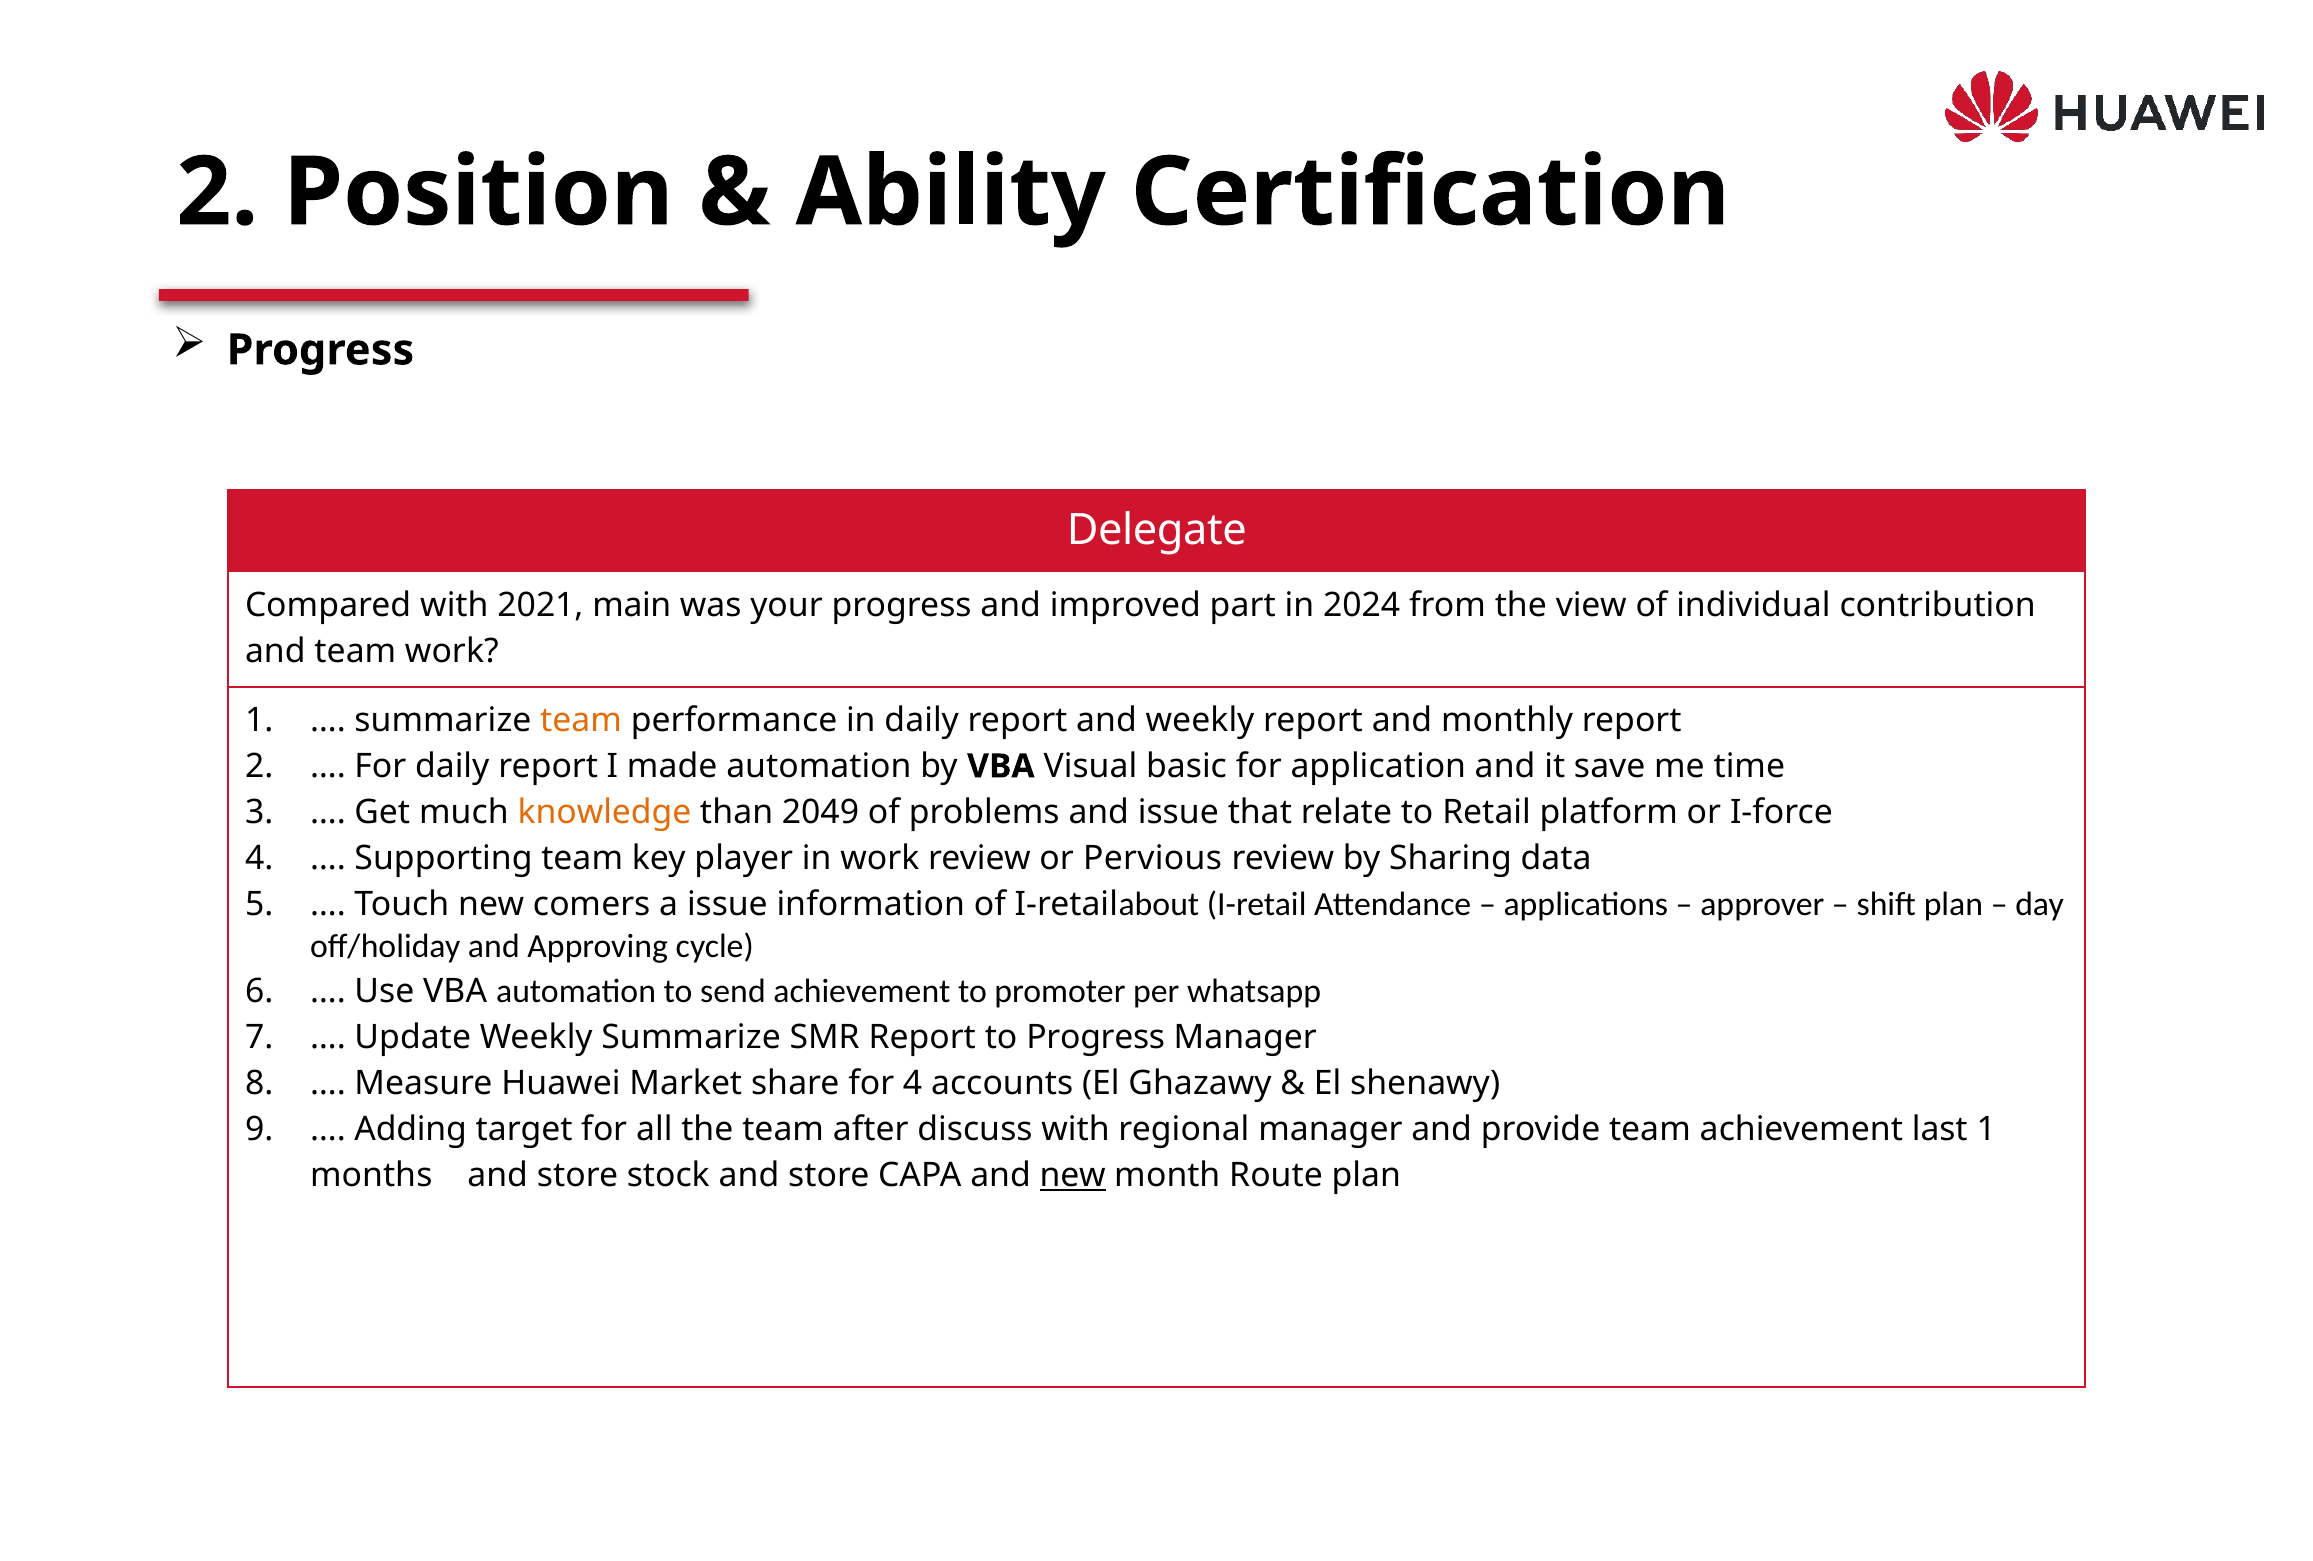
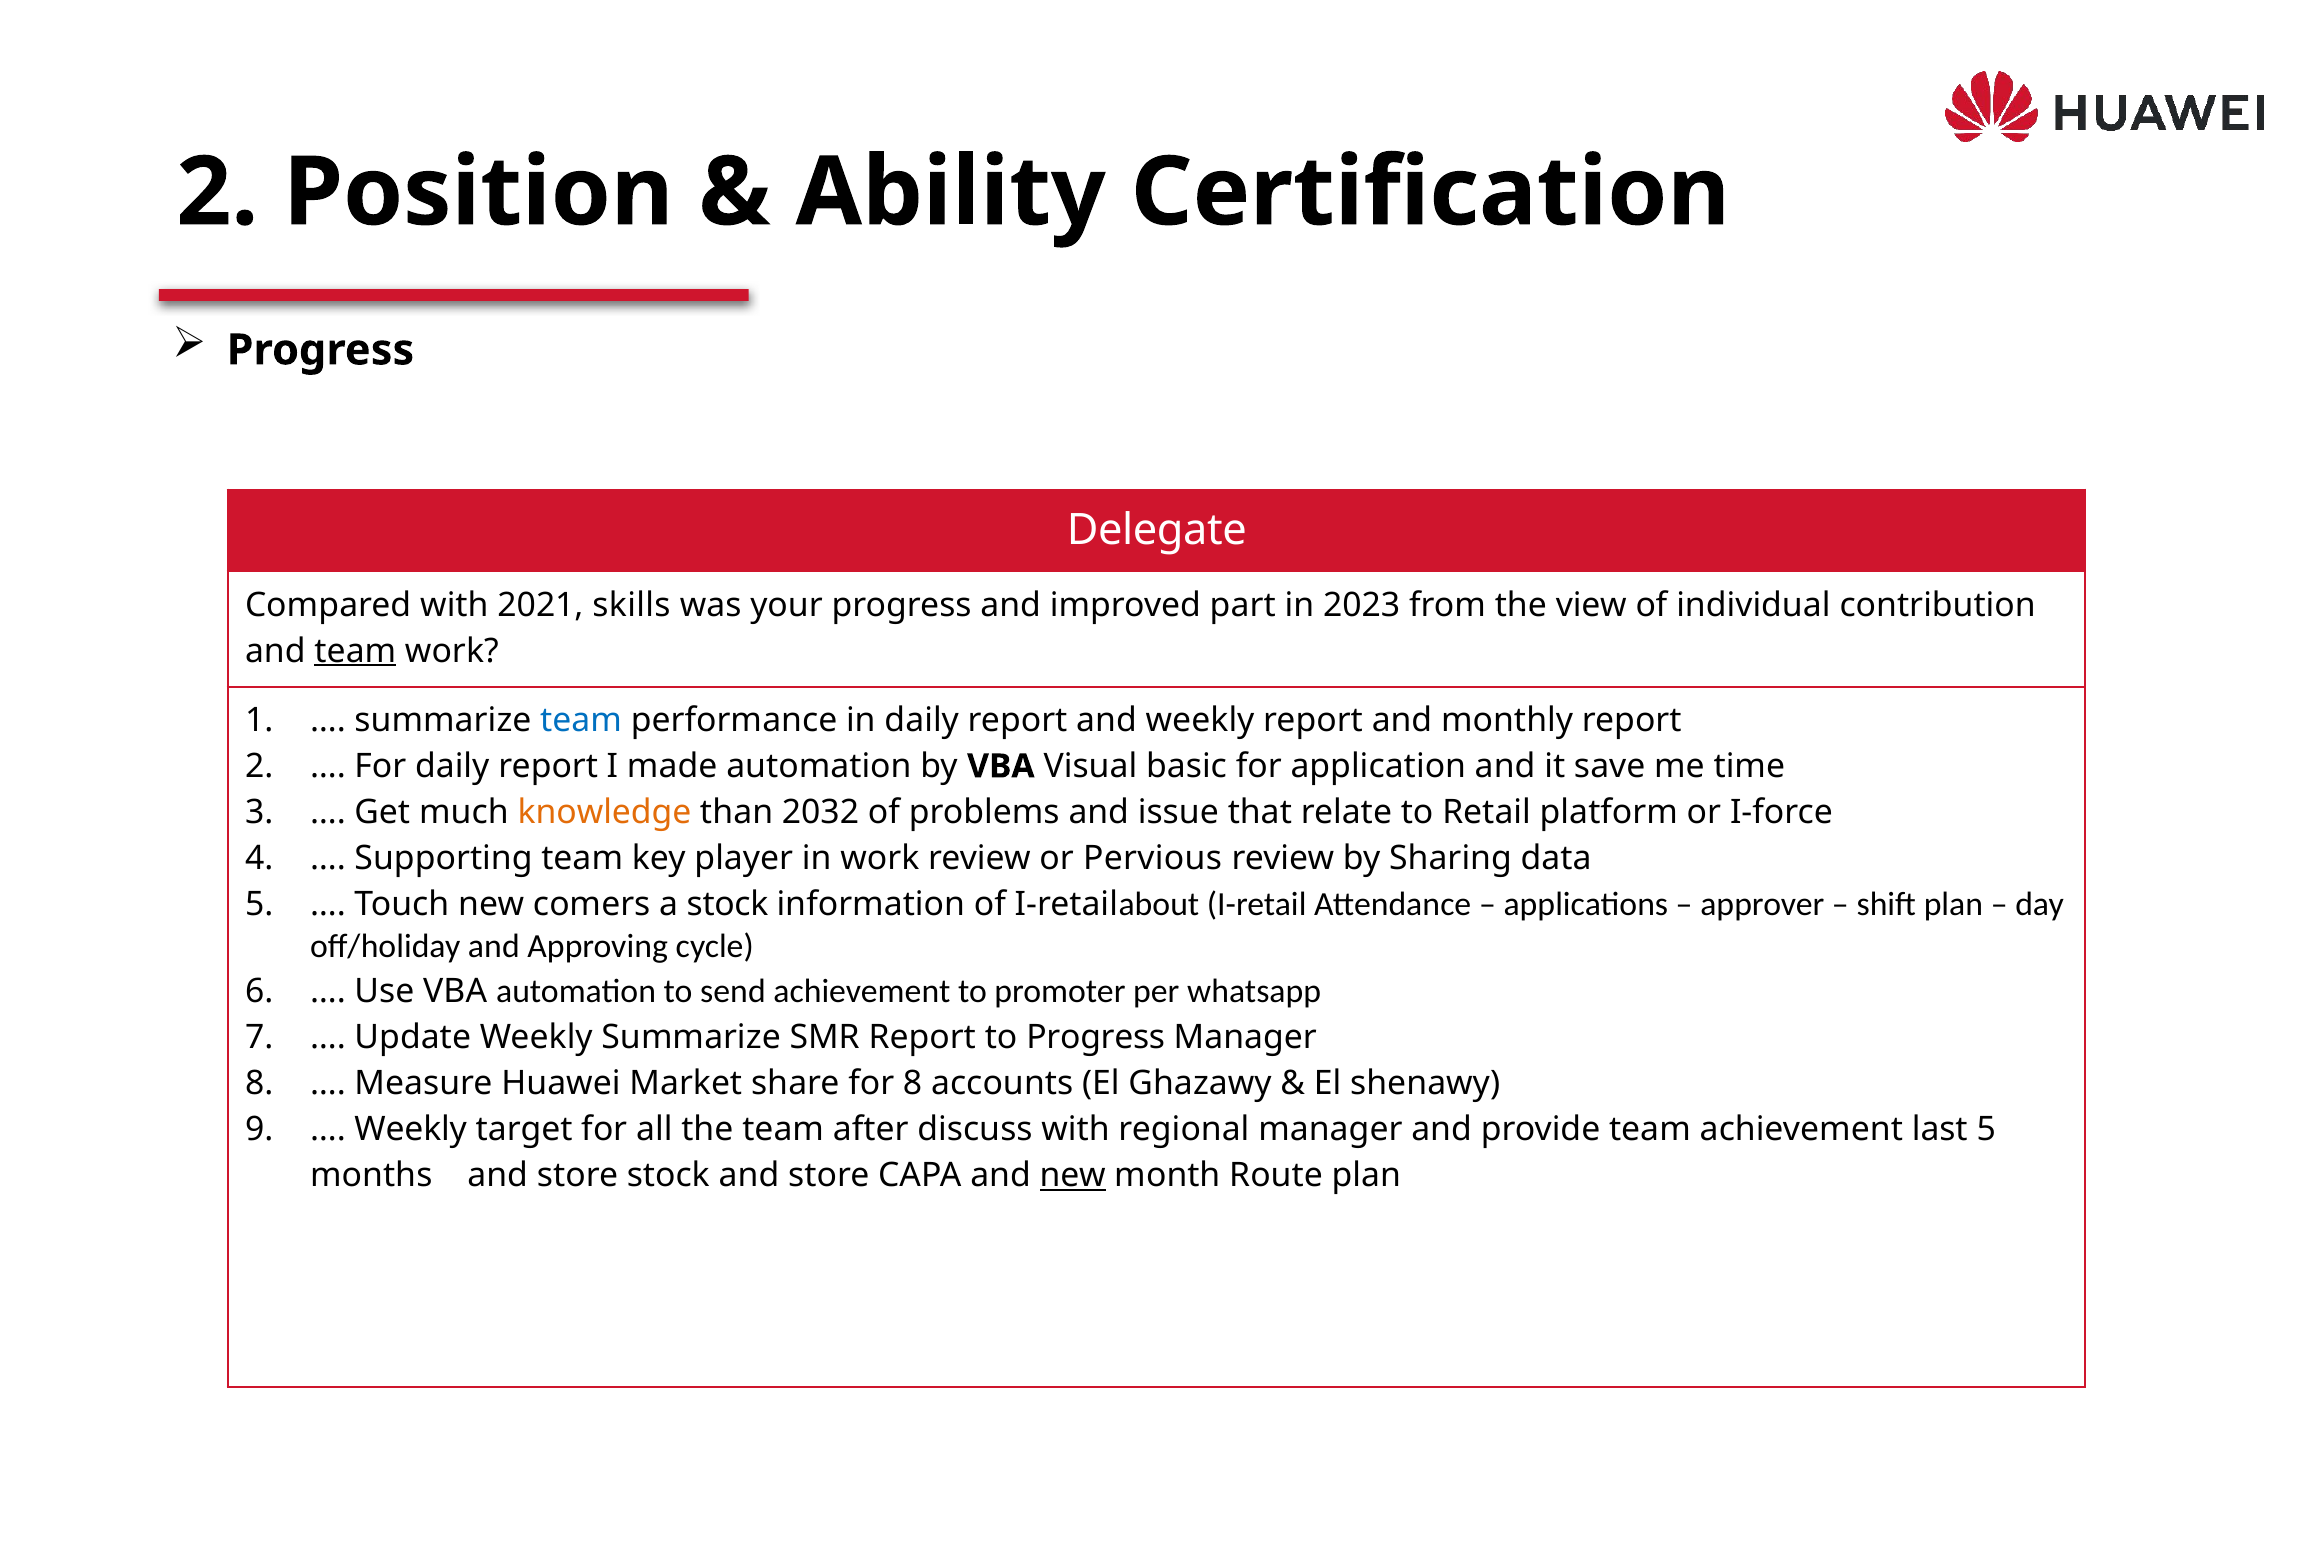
main: main -> skills
2024: 2024 -> 2023
team at (355, 651) underline: none -> present
team at (581, 721) colour: orange -> blue
2049: 2049 -> 2032
a issue: issue -> stock
for 4: 4 -> 8
Adding at (411, 1129): Adding -> Weekly
last 1: 1 -> 5
